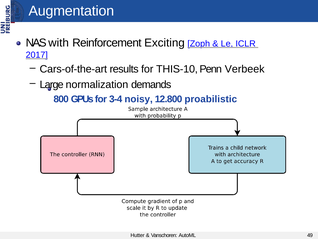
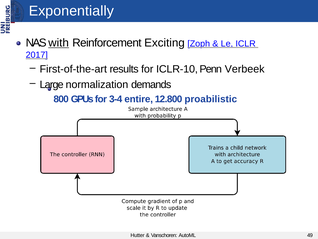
Augmentation: Augmentation -> Exponentially
with underline: none -> present
Cars-of-the-art: Cars-of-the-art -> First-of-the-art
THIS-10: THIS-10 -> ICLR-10
noisy: noisy -> entire
